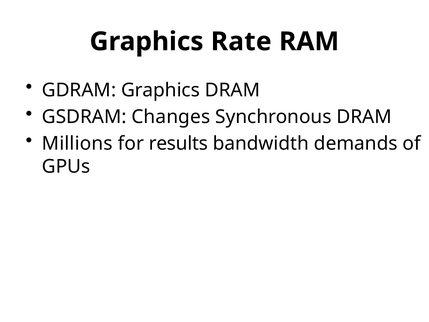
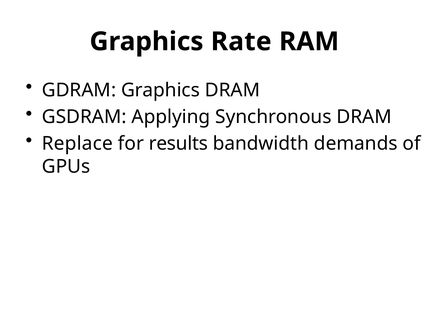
Changes: Changes -> Applying
Millions: Millions -> Replace
